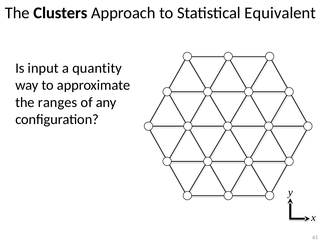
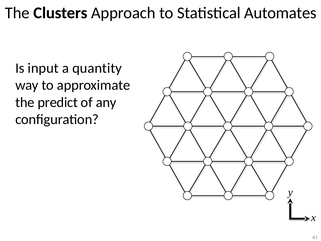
Equivalent: Equivalent -> Automates
ranges: ranges -> predict
